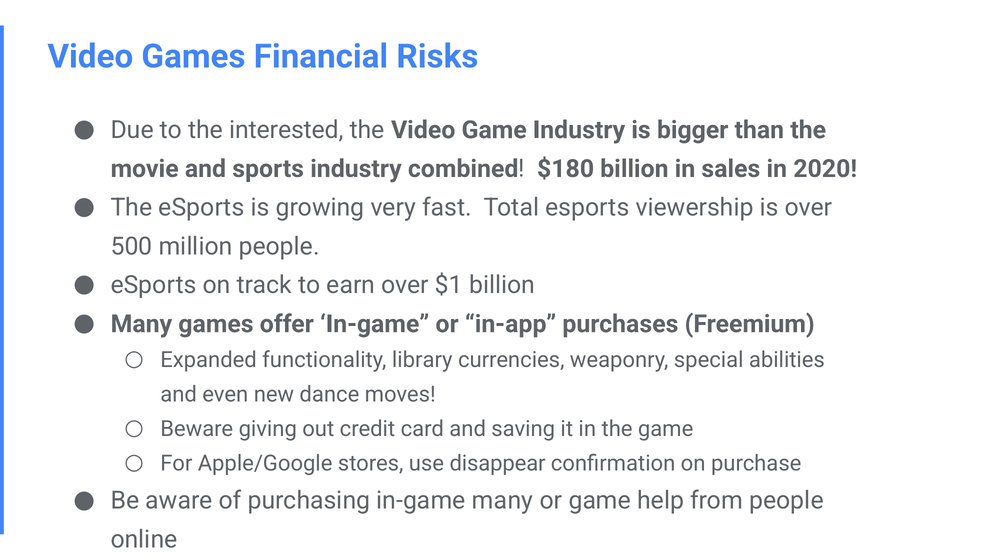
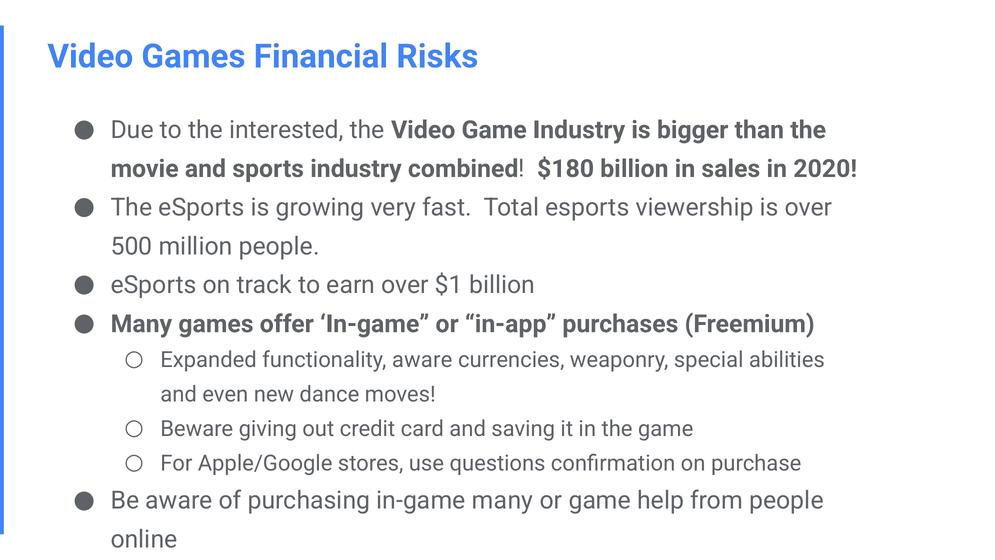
functionality library: library -> aware
disappear: disappear -> questions
